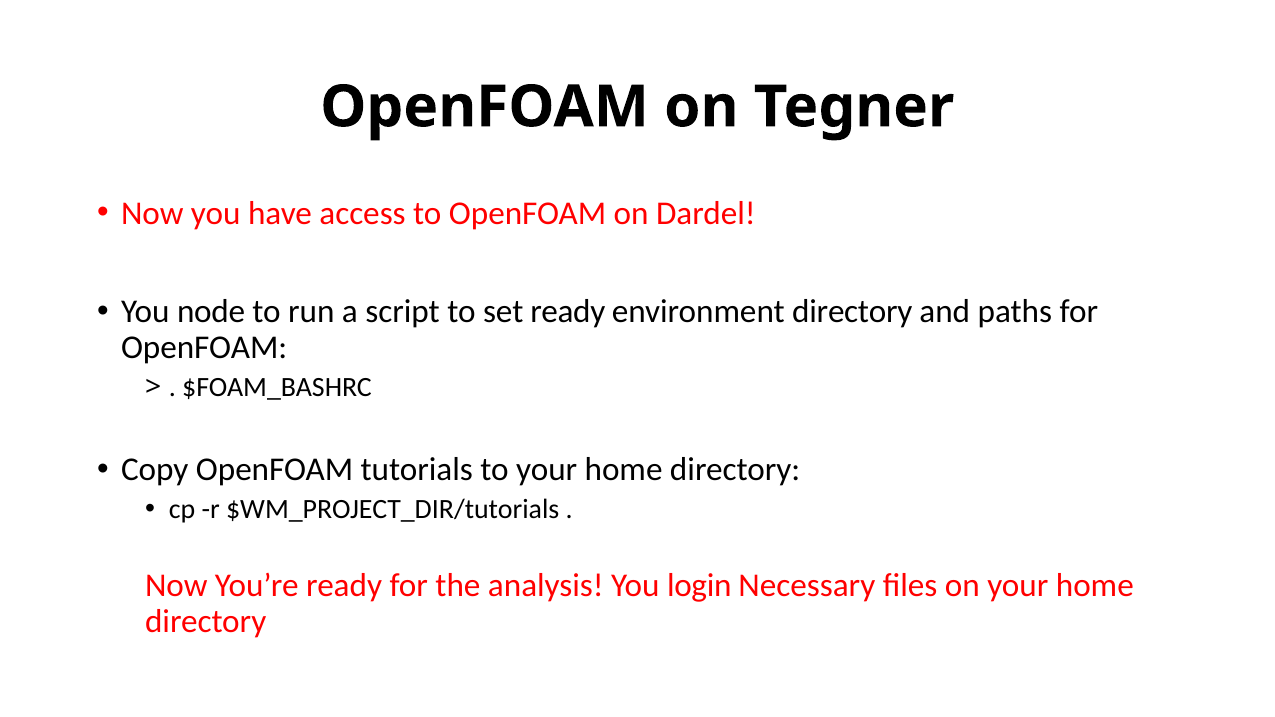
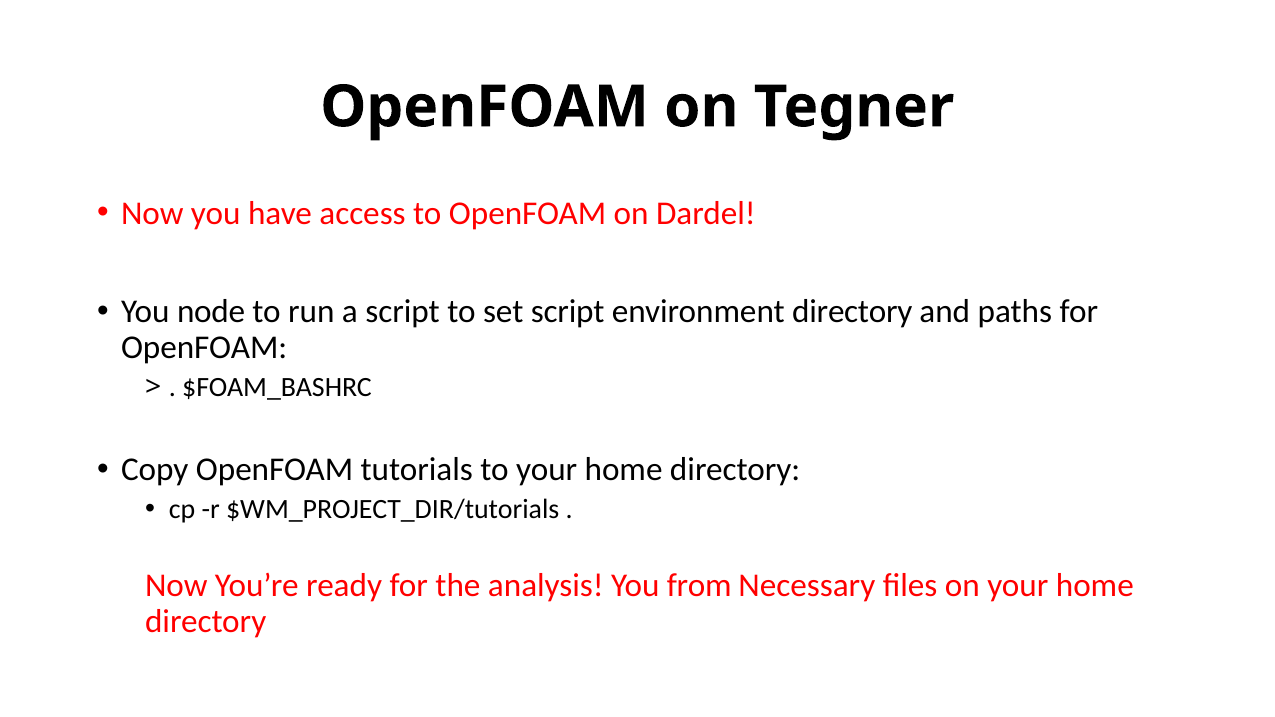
set ready: ready -> script
login: login -> from
